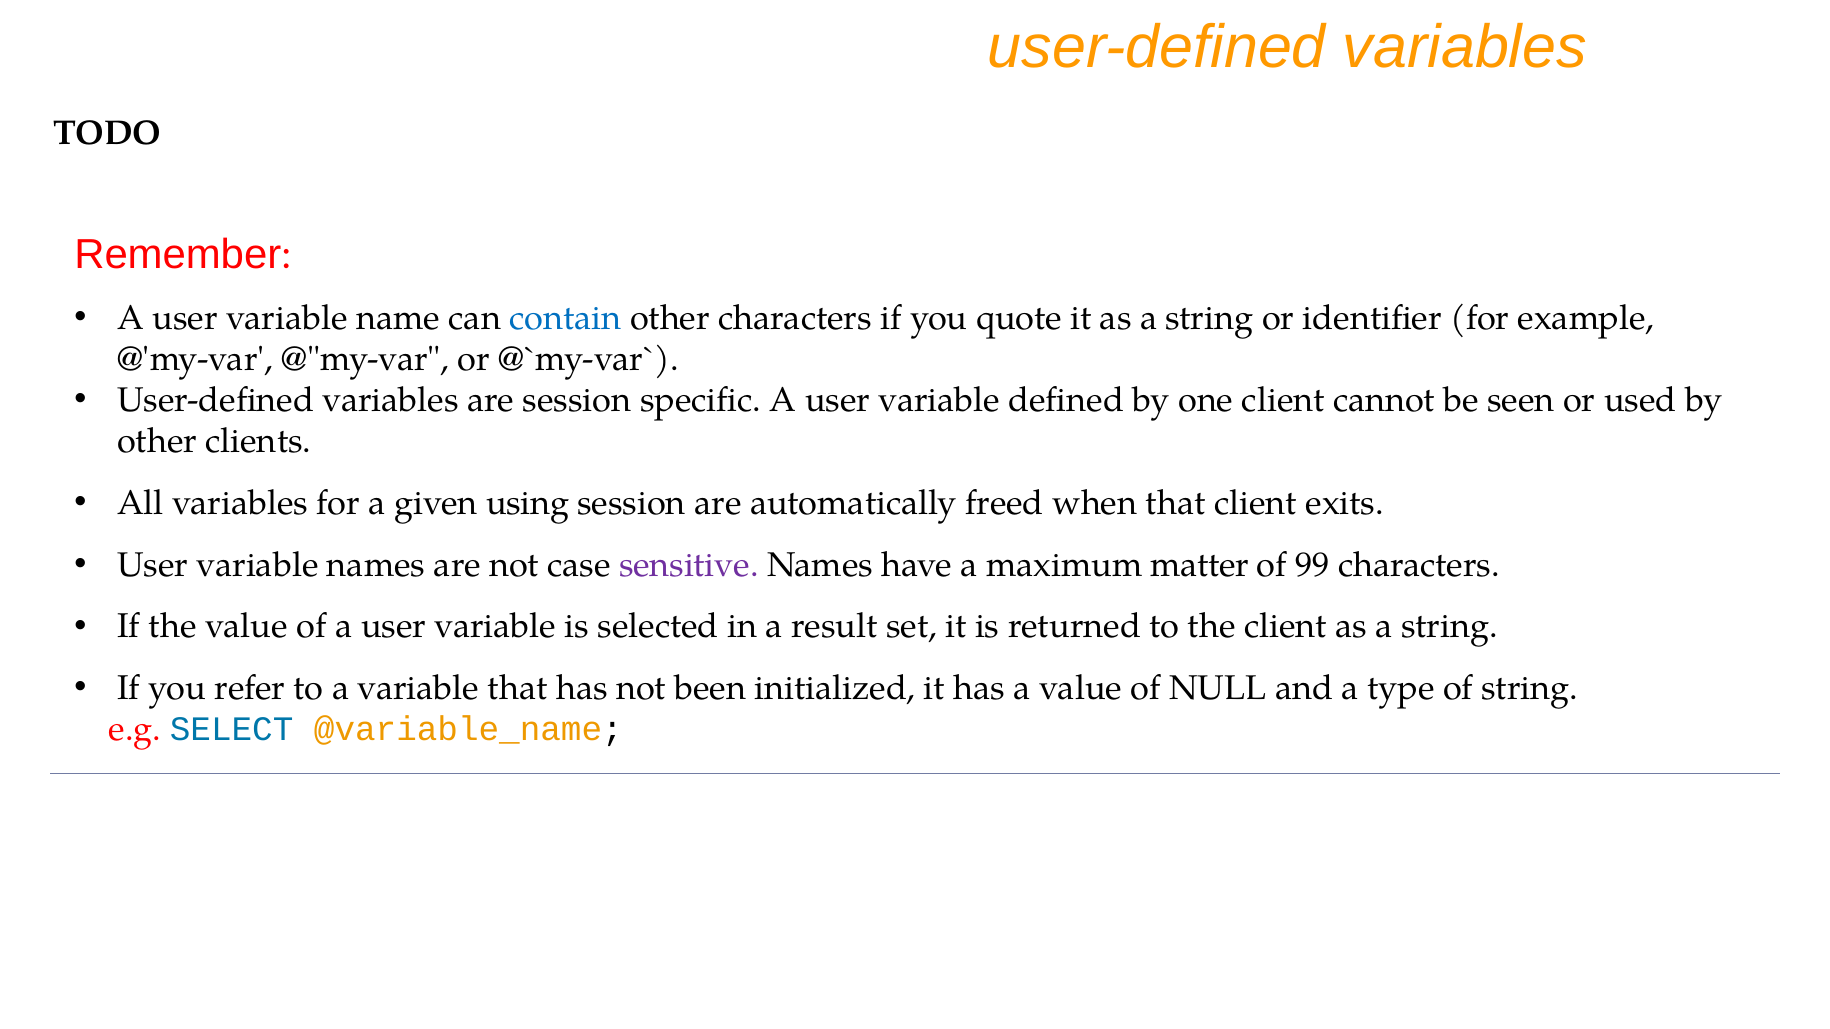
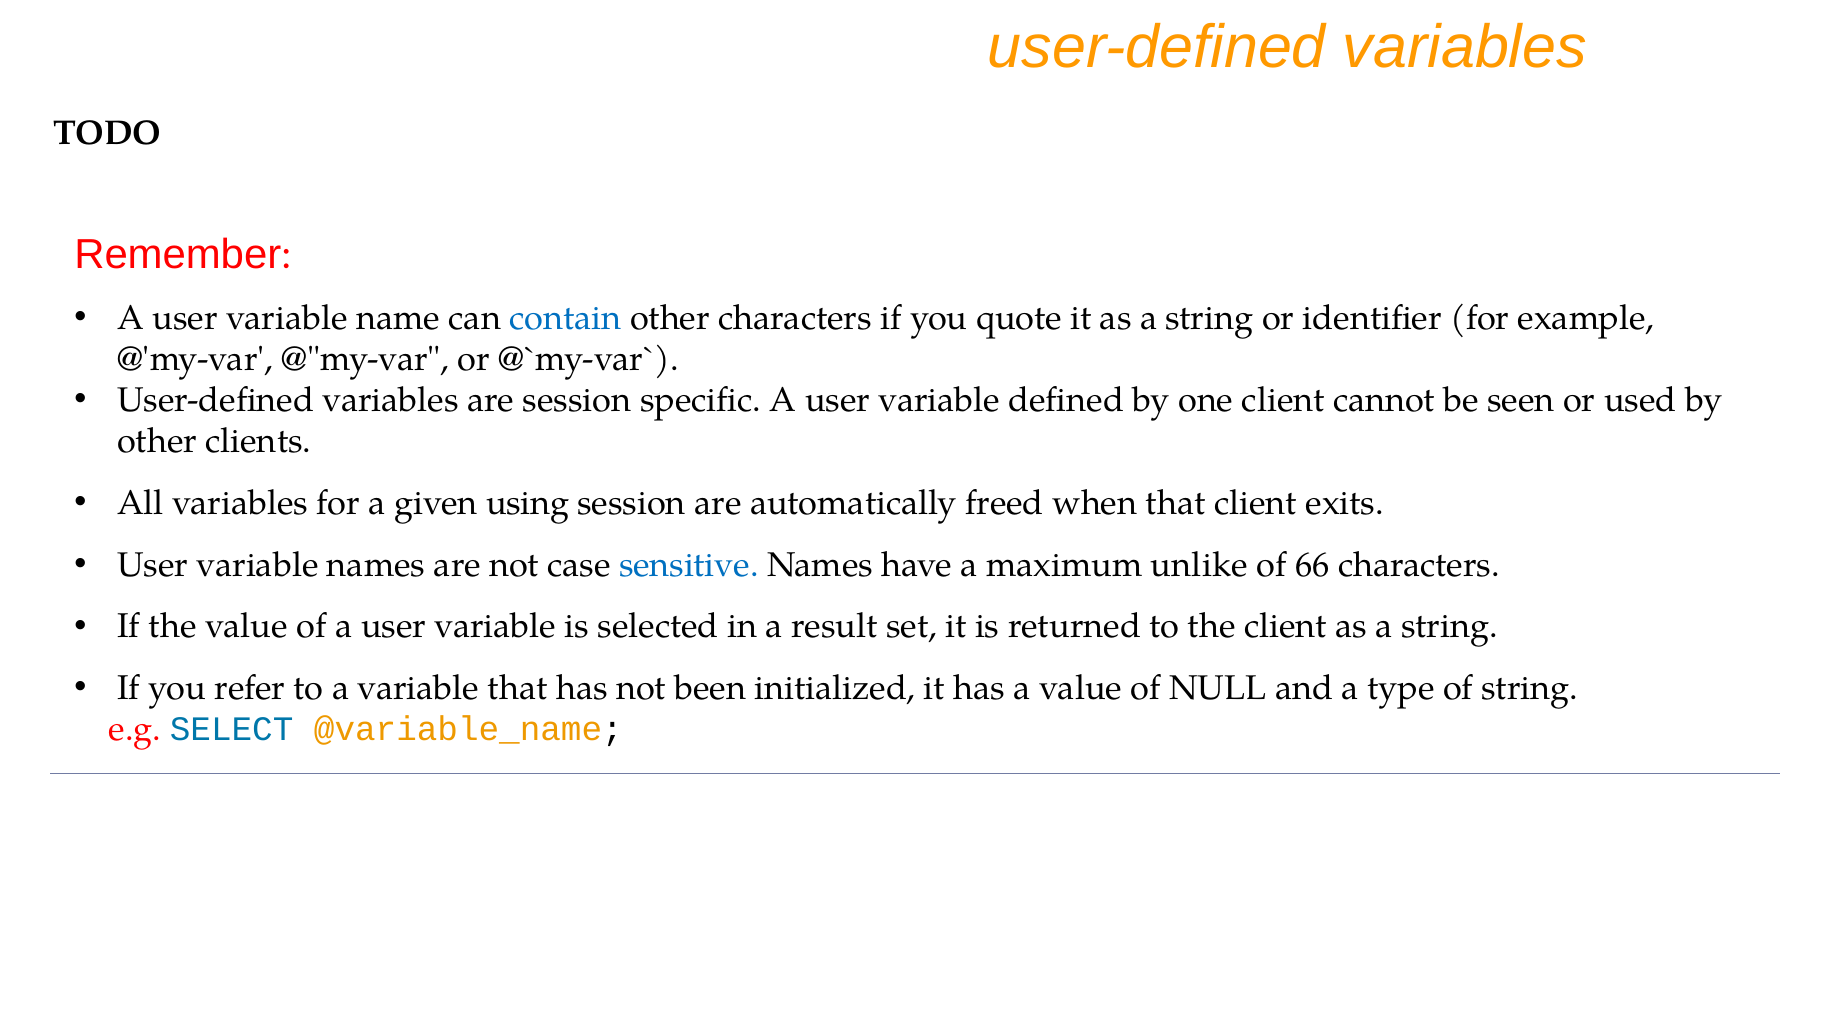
sensitive colour: purple -> blue
matter: matter -> unlike
99: 99 -> 66
